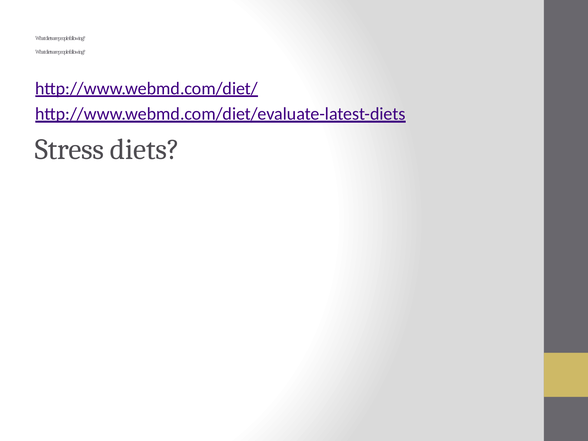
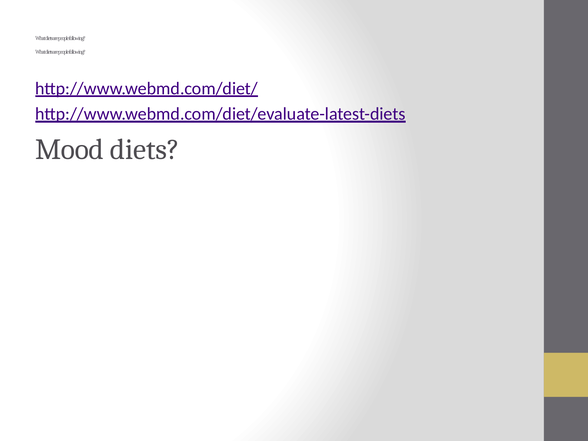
Stress: Stress -> Mood
